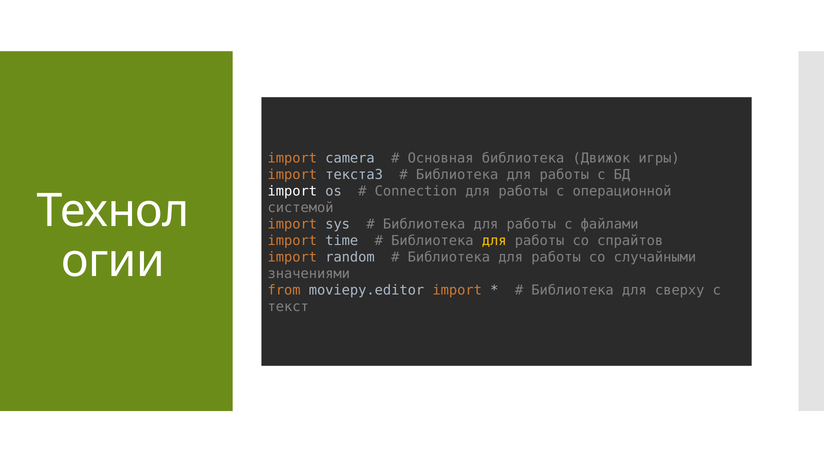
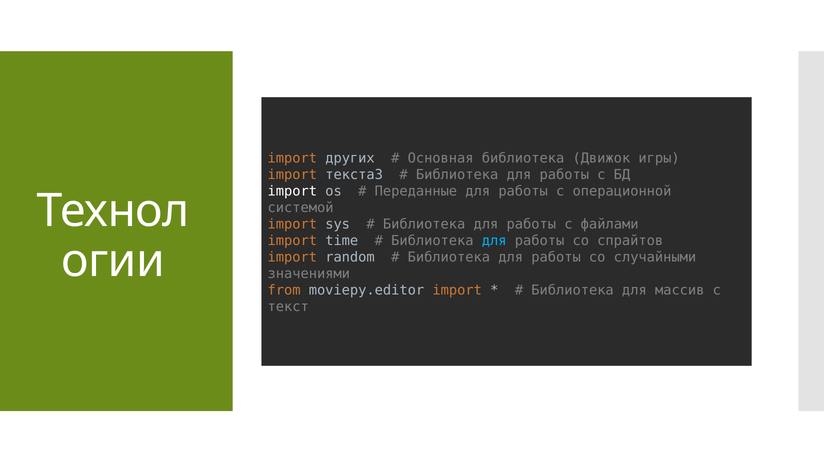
camera: camera -> других
Connection: Connection -> Переданные
для at (494, 241) colour: yellow -> light blue
сверху: сверху -> массив
